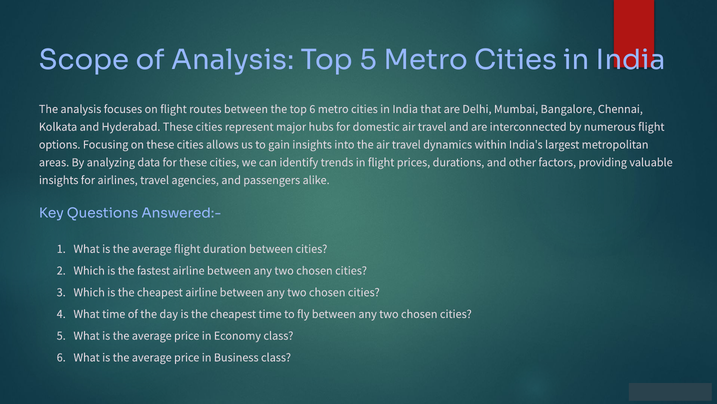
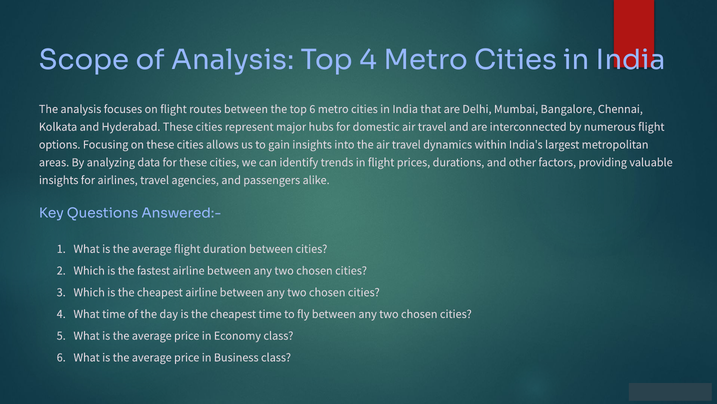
Top 5: 5 -> 4
